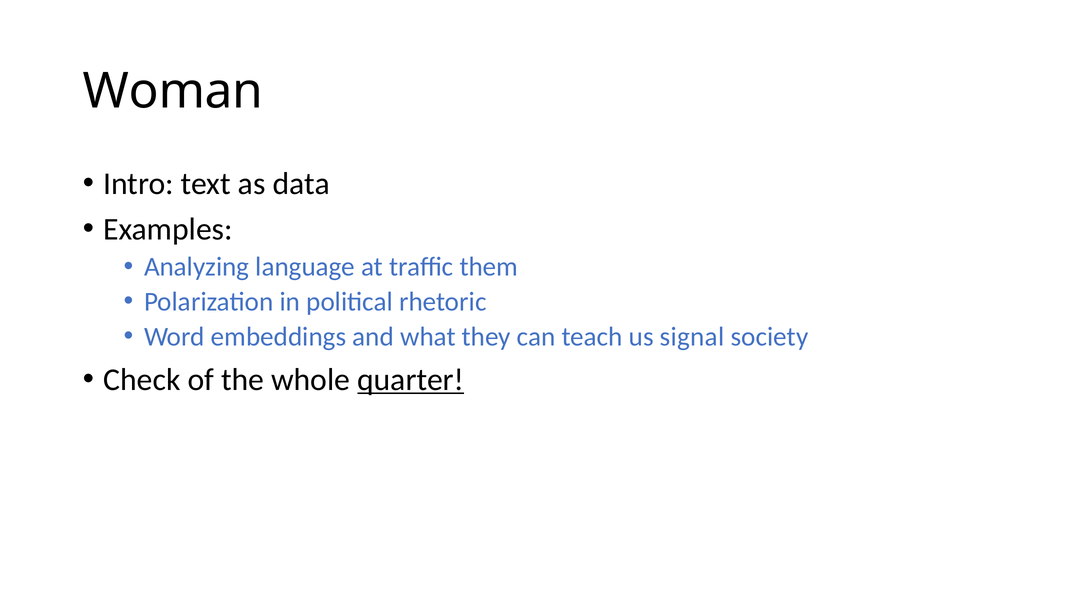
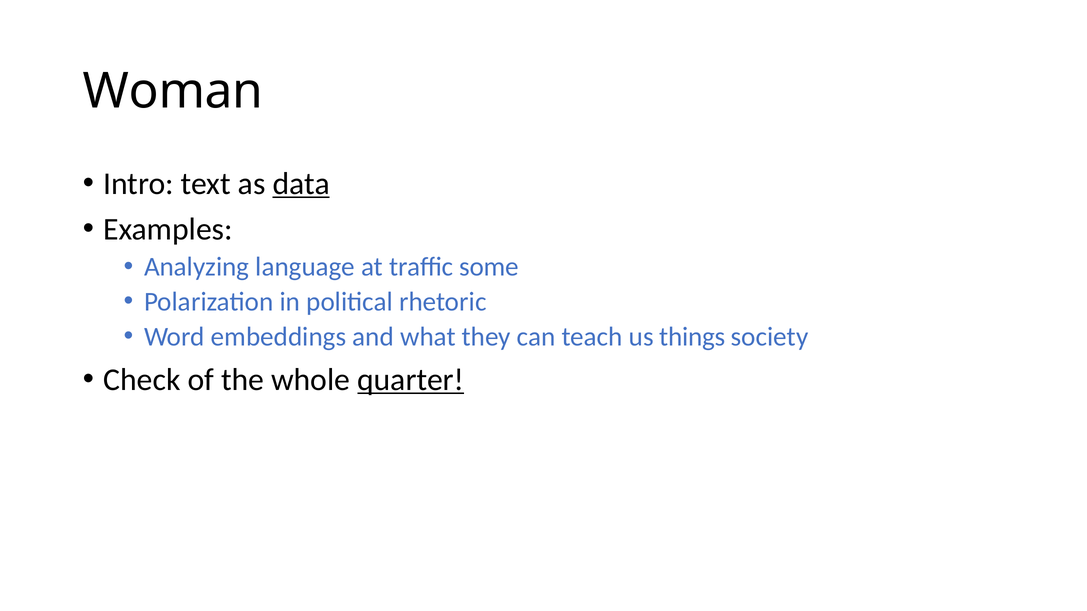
data underline: none -> present
them: them -> some
signal: signal -> things
